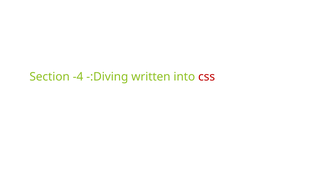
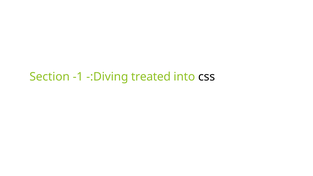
-4: -4 -> -1
written: written -> treated
css colour: red -> black
